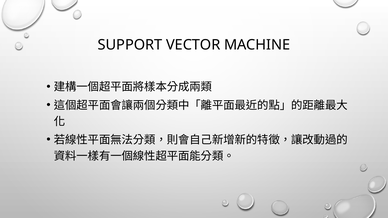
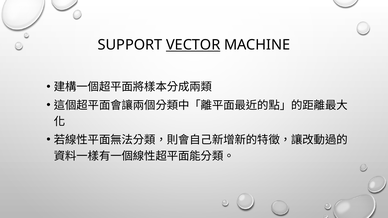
VECTOR underline: none -> present
